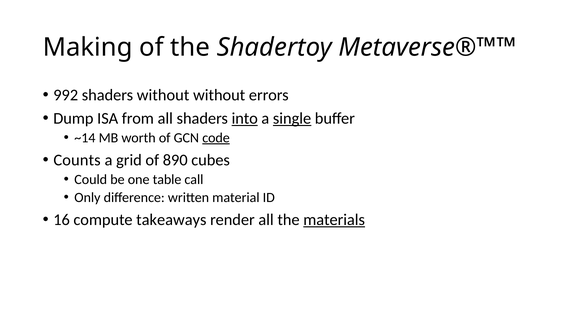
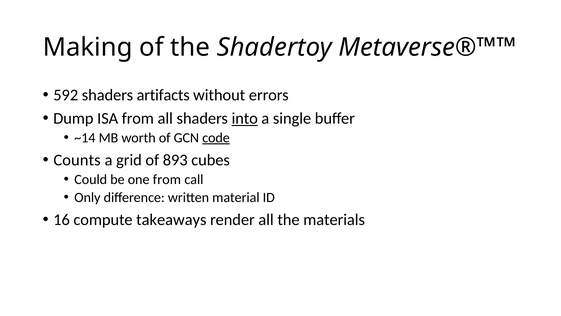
992: 992 -> 592
shaders without: without -> artifacts
single underline: present -> none
890: 890 -> 893
one table: table -> from
materials underline: present -> none
